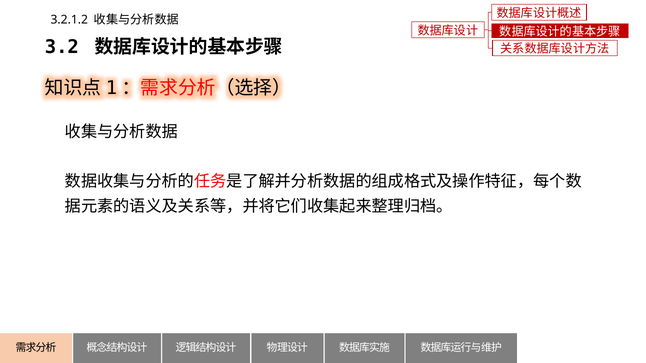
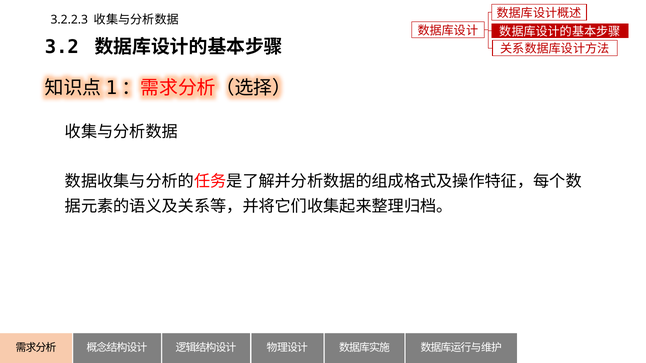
3.2.1.2: 3.2.1.2 -> 3.2.2.3
